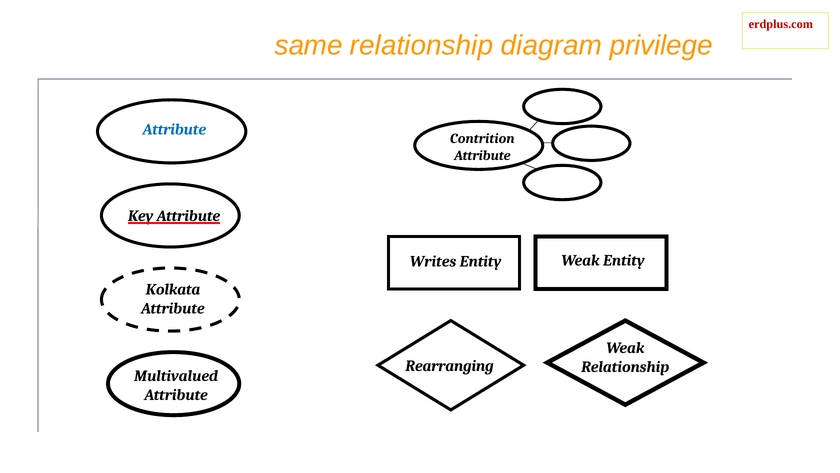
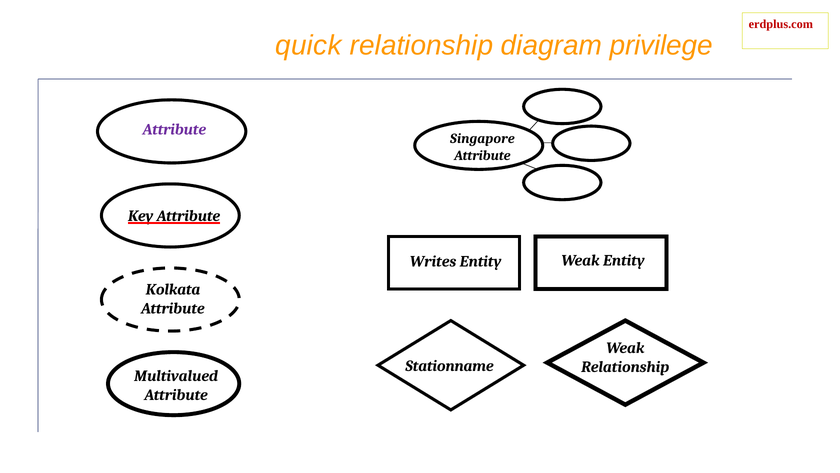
same: same -> quick
Attribute at (174, 129) colour: blue -> purple
Contrition: Contrition -> Singapore
Rearranging: Rearranging -> Stationname
